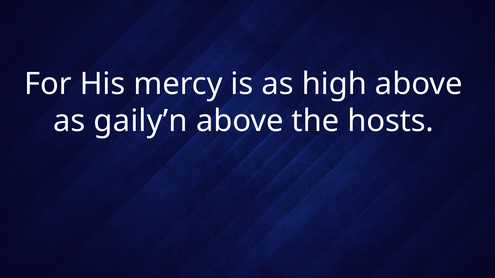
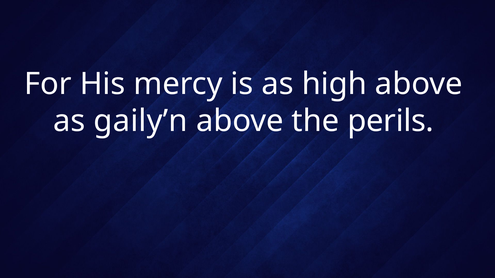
hosts: hosts -> perils
